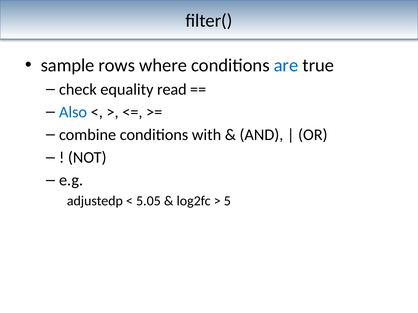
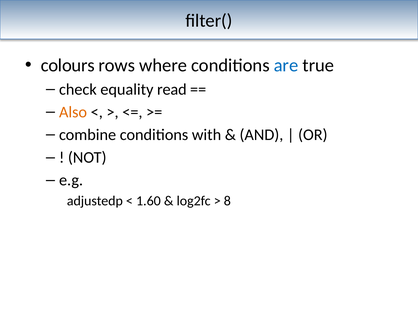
sample: sample -> colours
Also colour: blue -> orange
5.05: 5.05 -> 1.60
5: 5 -> 8
